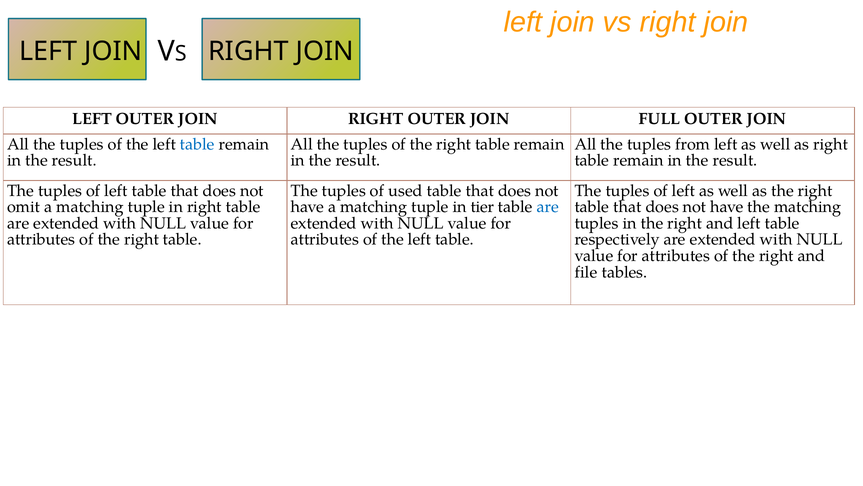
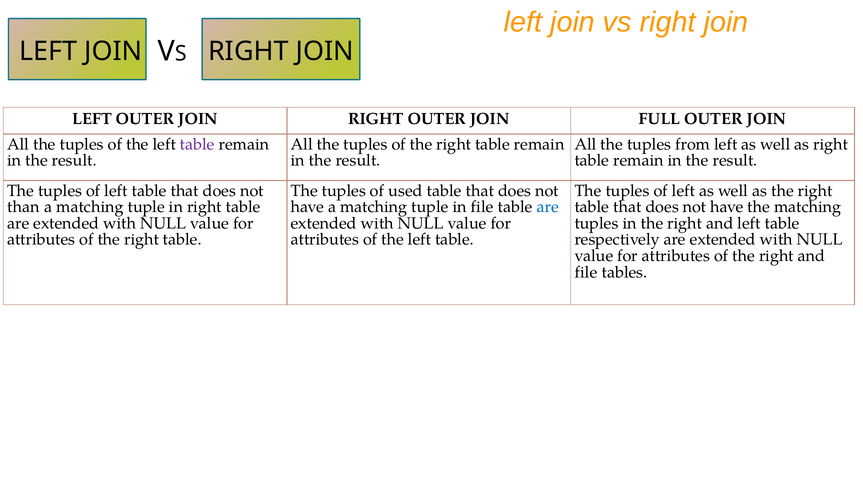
table at (197, 144) colour: blue -> purple
omit: omit -> than
in tier: tier -> file
